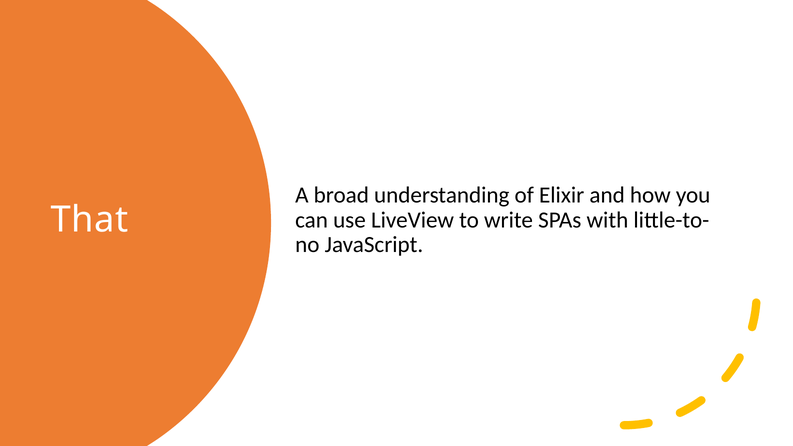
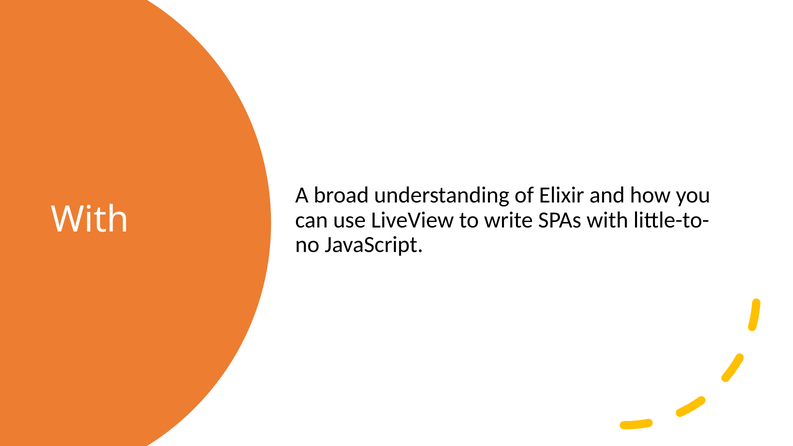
That at (90, 220): That -> With
